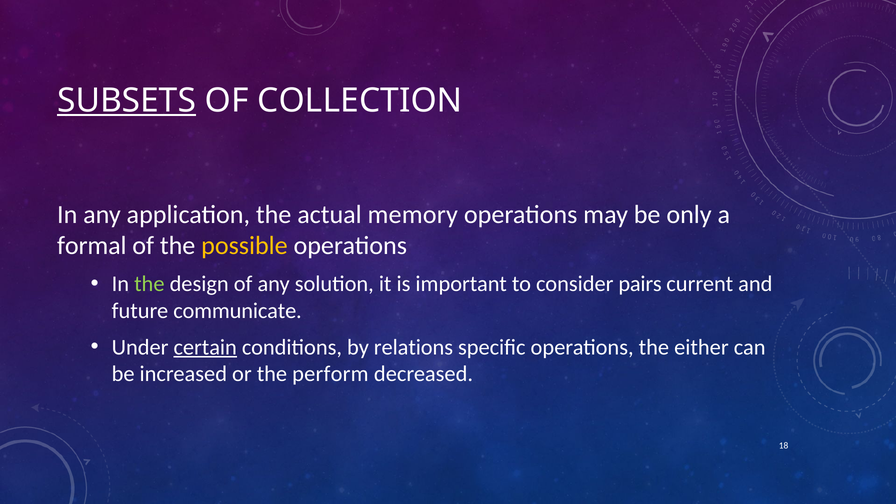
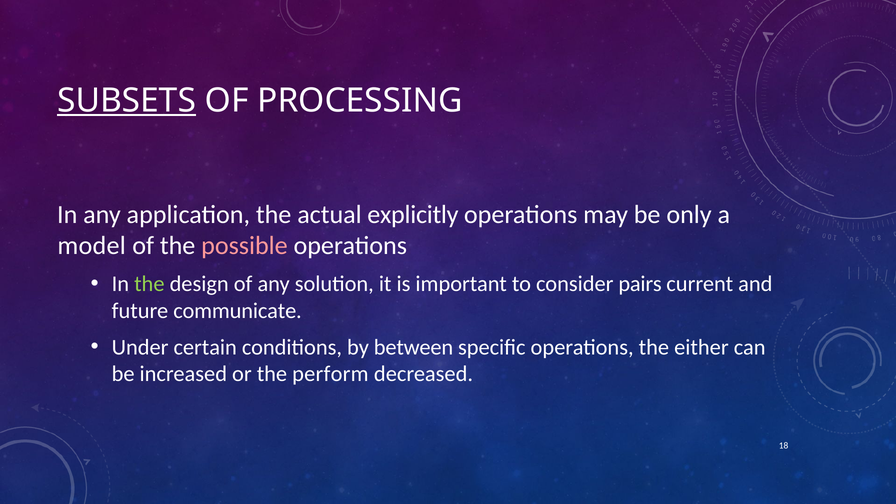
COLLECTION: COLLECTION -> PROCESSING
memory: memory -> explicitly
formal: formal -> model
possible colour: yellow -> pink
certain underline: present -> none
relations: relations -> between
